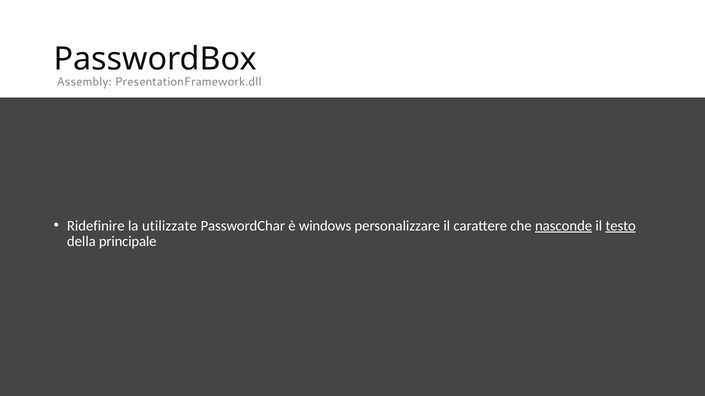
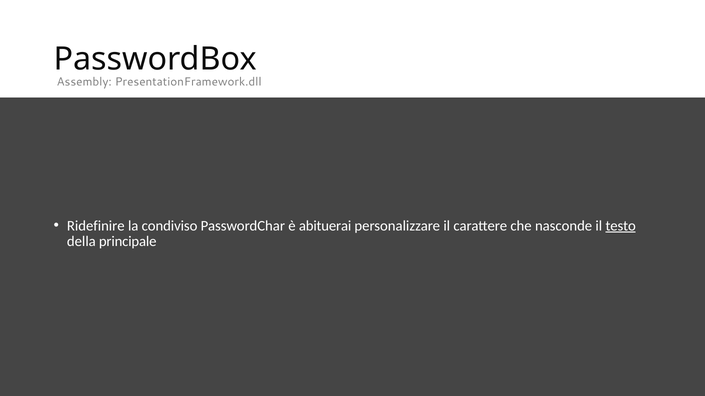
utilizzate: utilizzate -> condiviso
windows: windows -> abituerai
nasconde underline: present -> none
